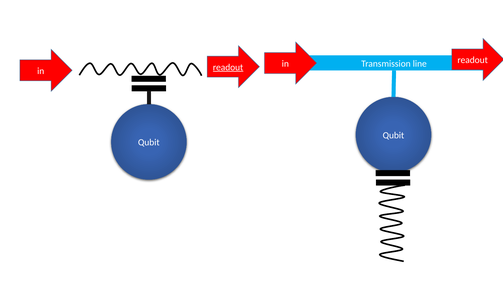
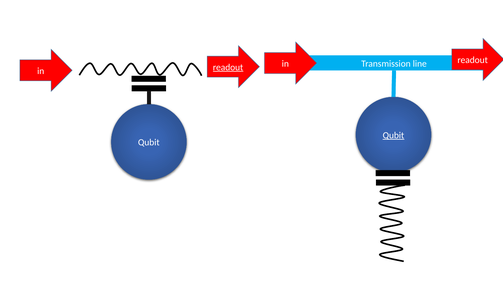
Qubit at (393, 135) underline: none -> present
